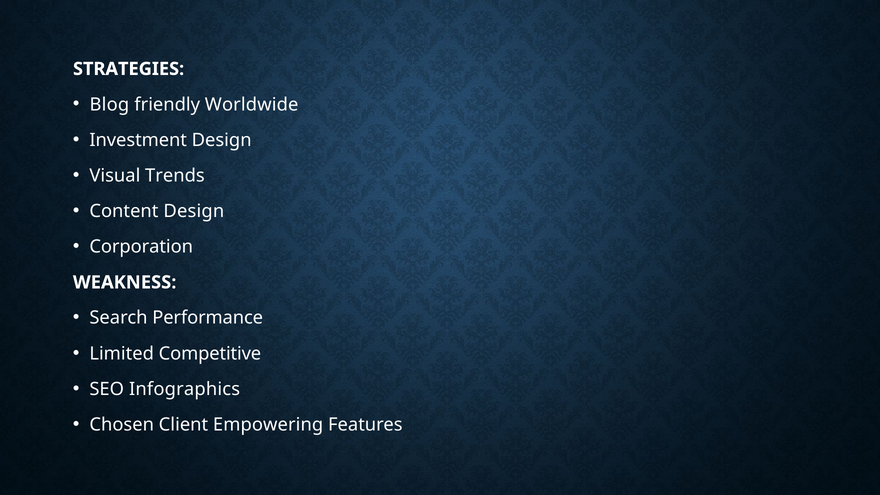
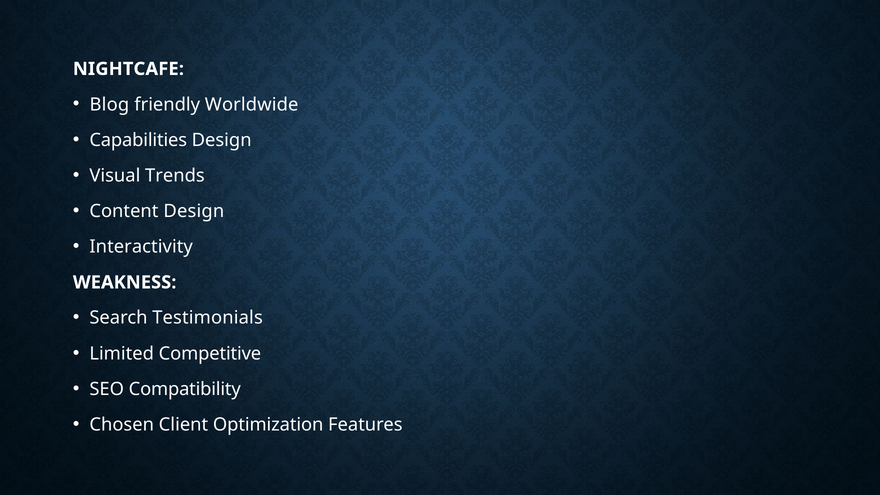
STRATEGIES: STRATEGIES -> NIGHTCAFE
Investment: Investment -> Capabilities
Corporation: Corporation -> Interactivity
Performance: Performance -> Testimonials
Infographics: Infographics -> Compatibility
Empowering: Empowering -> Optimization
